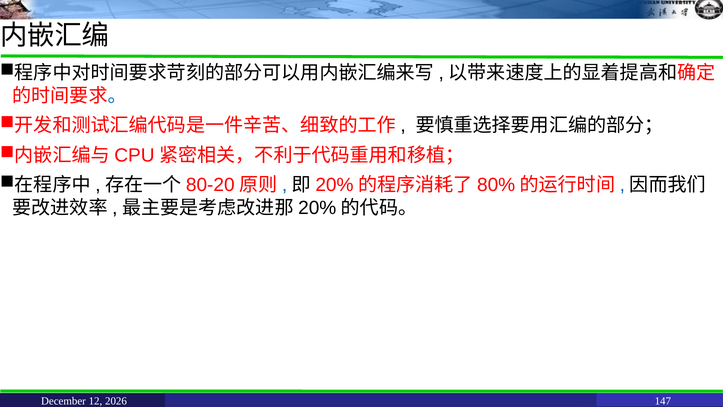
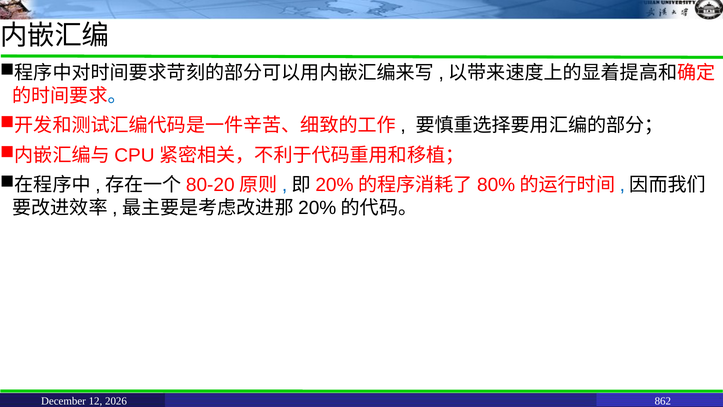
147: 147 -> 862
